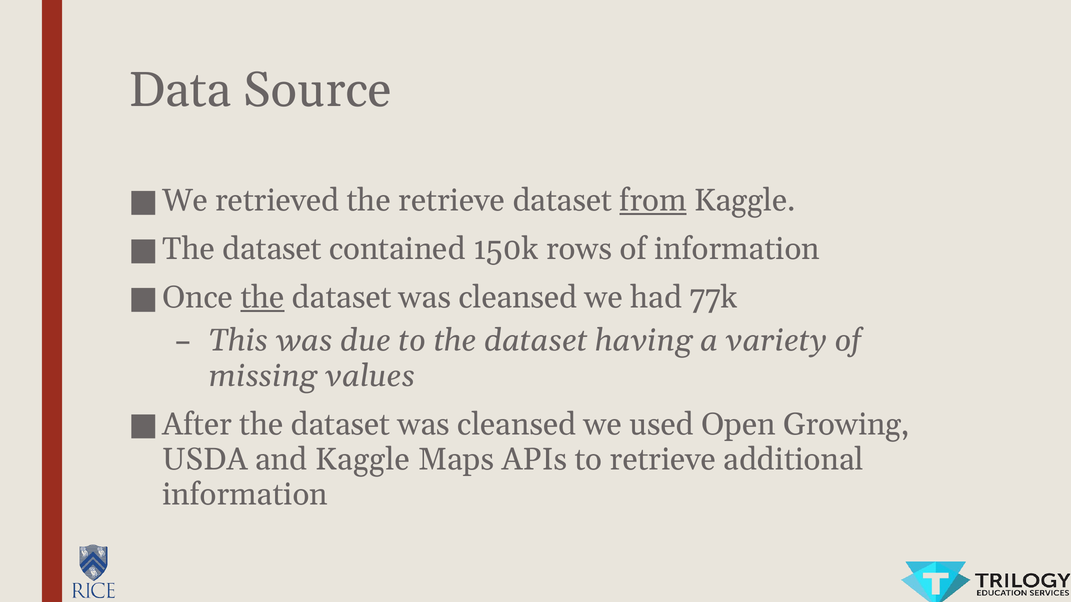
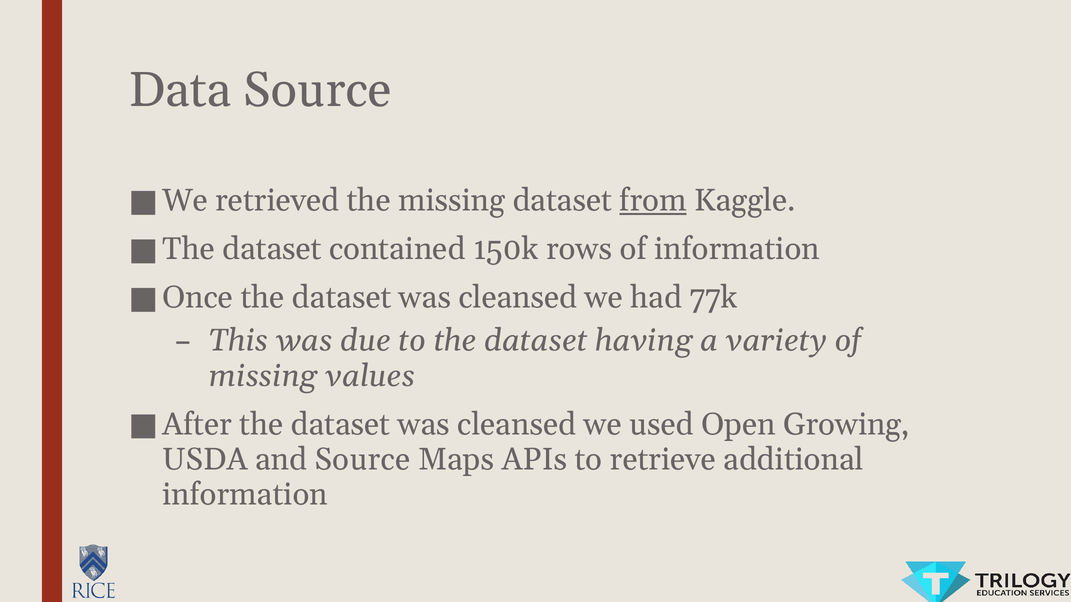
the retrieve: retrieve -> missing
the at (263, 298) underline: present -> none
and Kaggle: Kaggle -> Source
